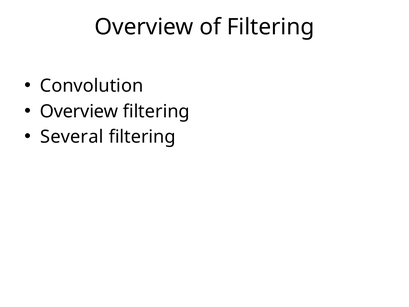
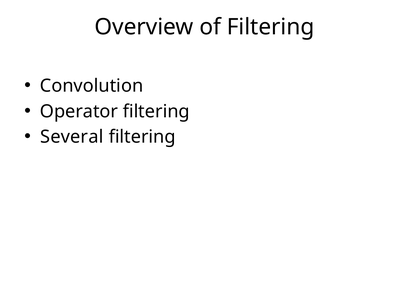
Overview at (79, 111): Overview -> Operator
